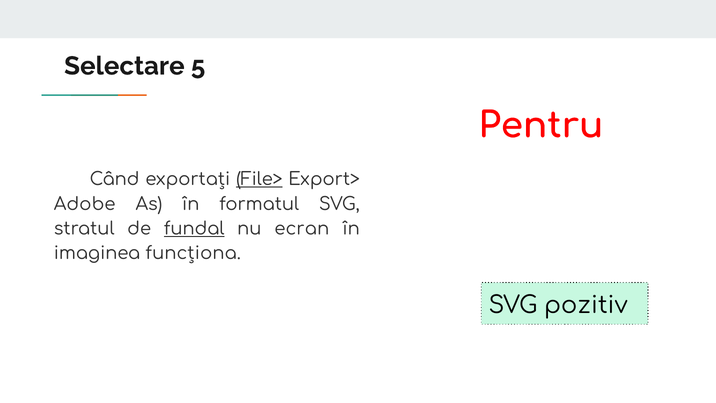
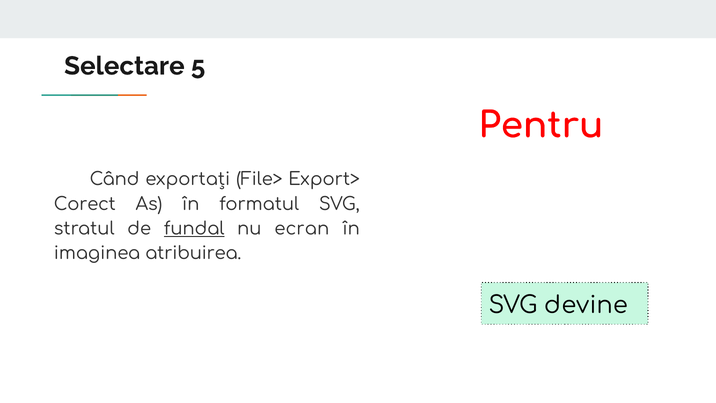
File> underline: present -> none
Adobe: Adobe -> Corect
funcționa: funcționa -> atribuirea
pozitiv: pozitiv -> devine
